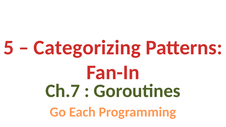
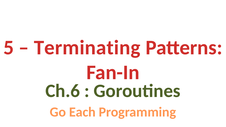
Categorizing: Categorizing -> Terminating
Ch.7: Ch.7 -> Ch.6
